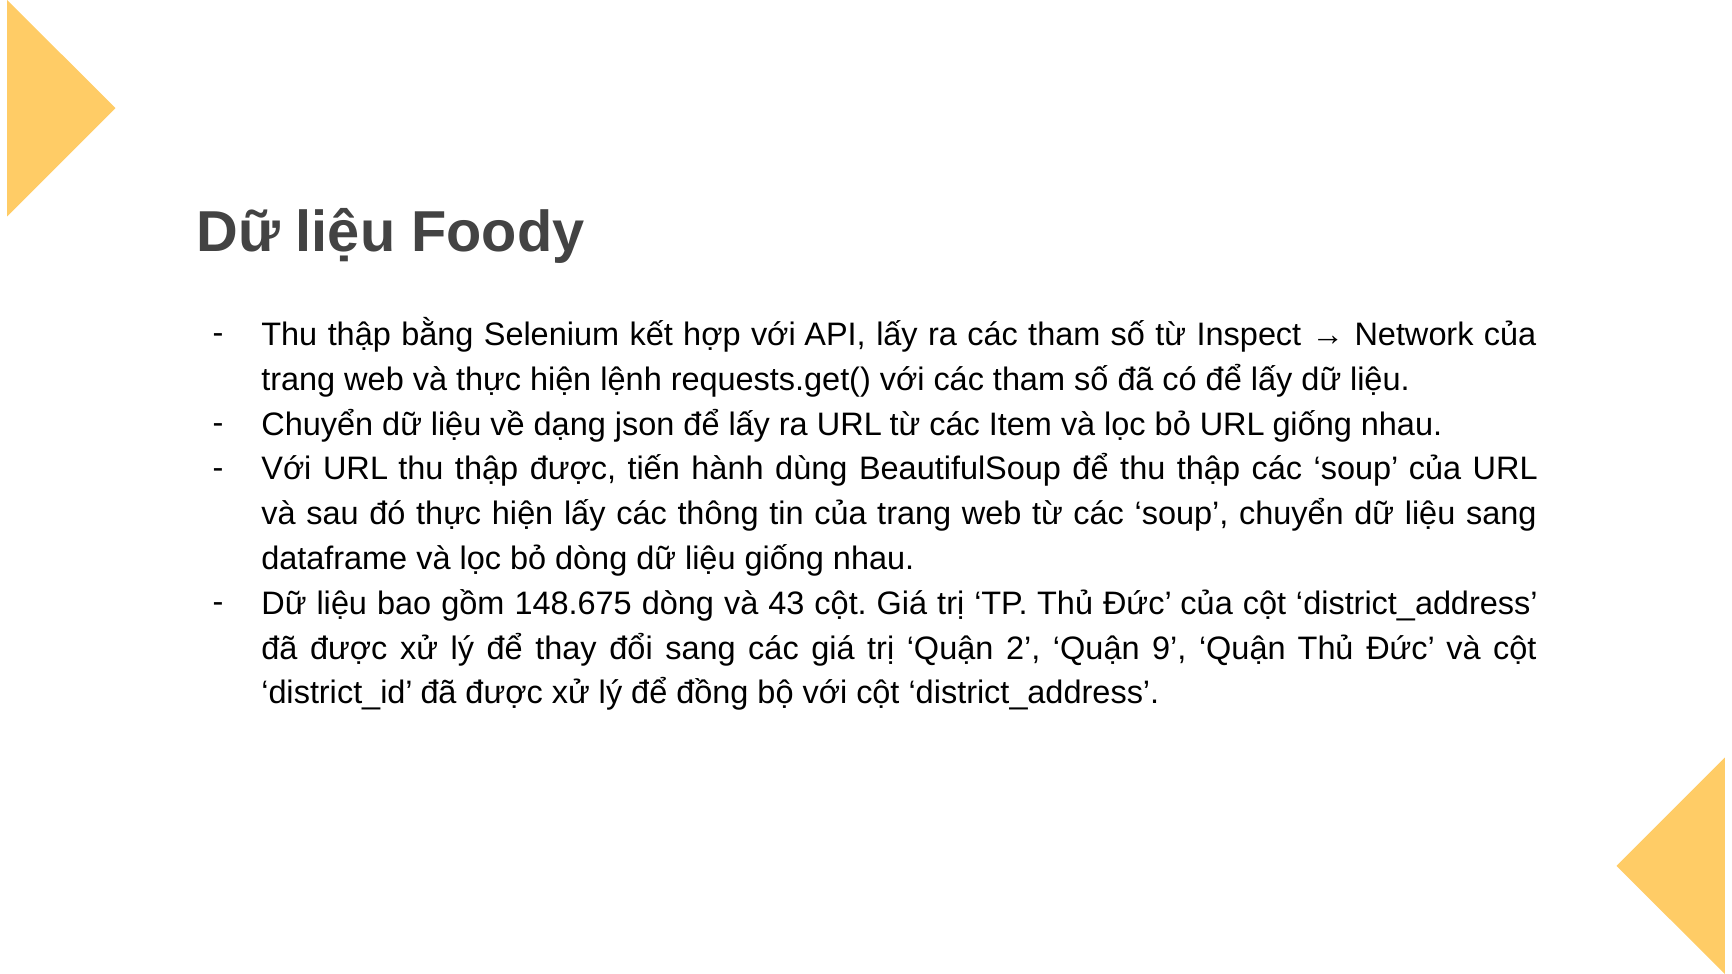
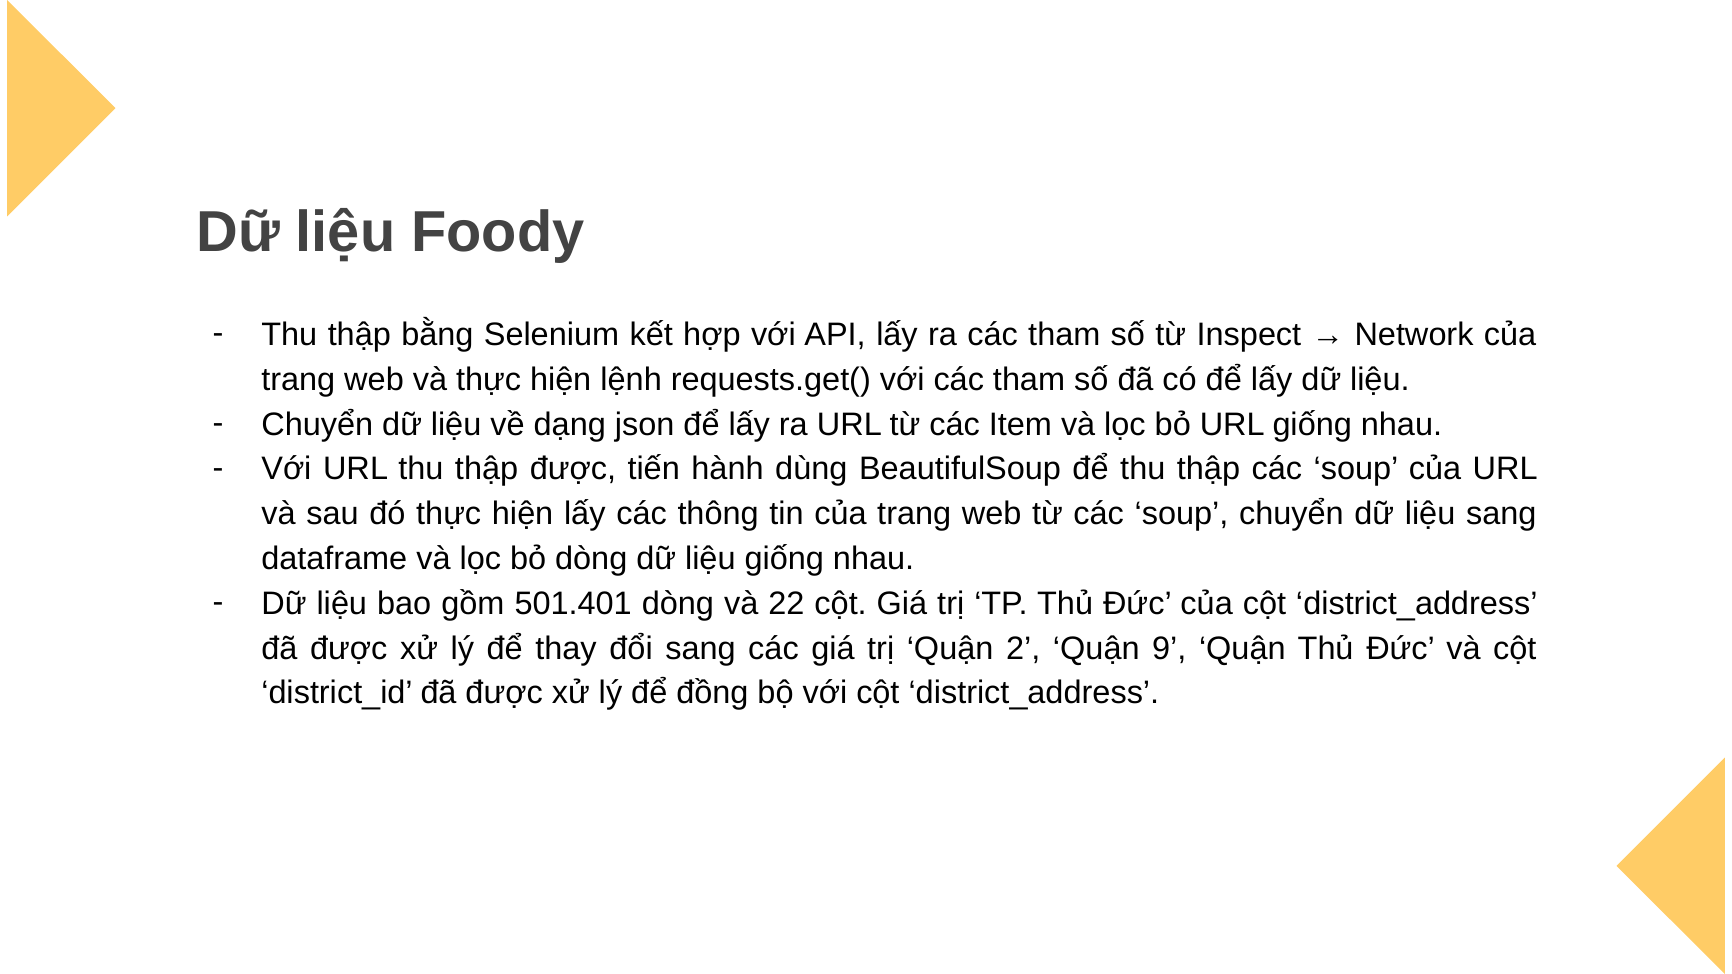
148.675: 148.675 -> 501.401
43: 43 -> 22
